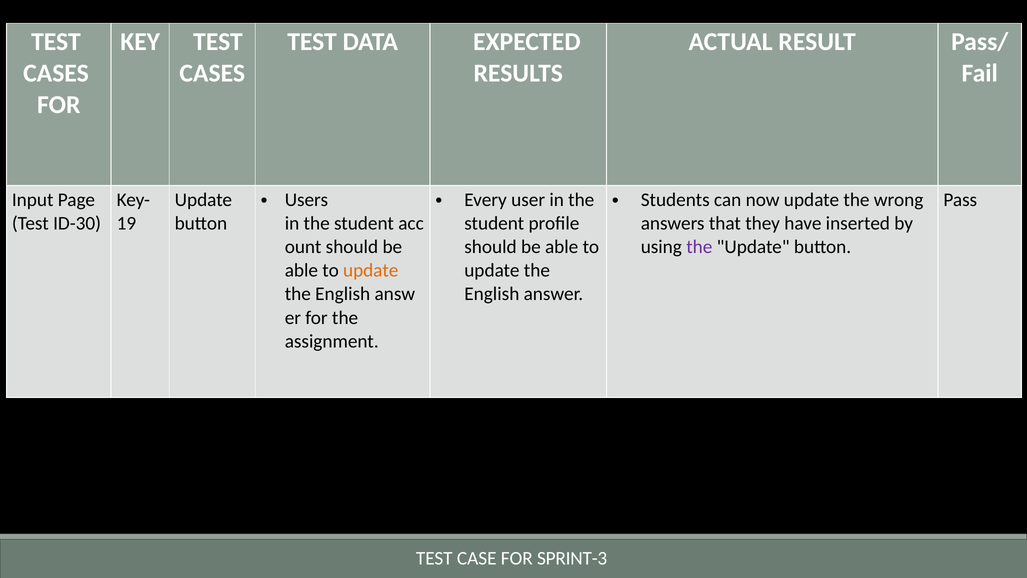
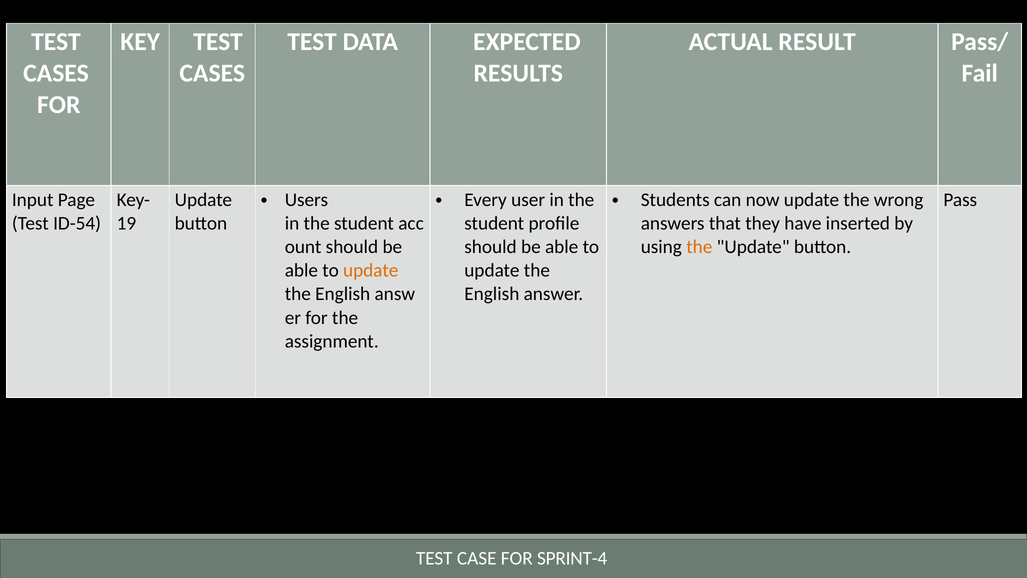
ID-30: ID-30 -> ID-54
the at (699, 247) colour: purple -> orange
SPRINT-3: SPRINT-3 -> SPRINT-4
